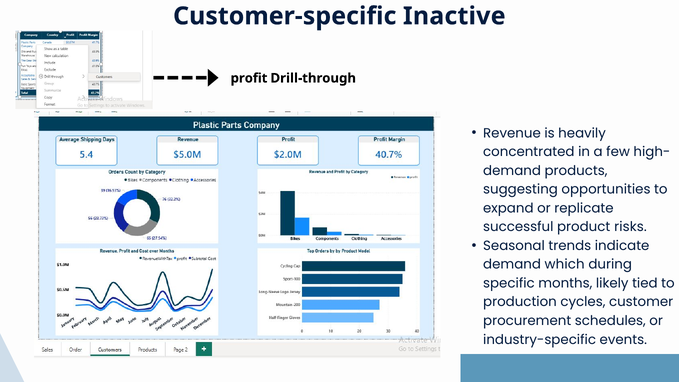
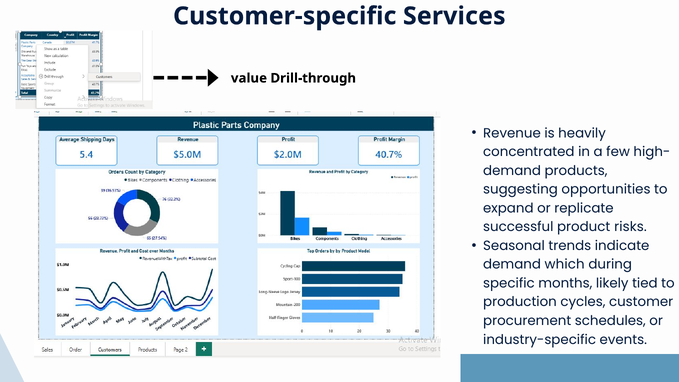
Inactive: Inactive -> Services
profit: profit -> value
